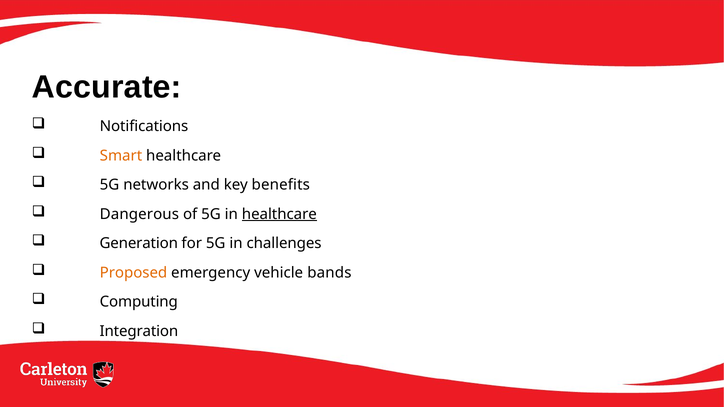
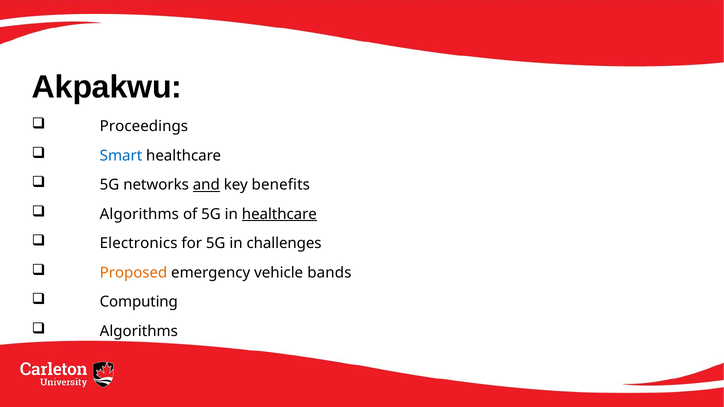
Accurate: Accurate -> Akpakwu
Notifications: Notifications -> Proceedings
Smart colour: orange -> blue
and underline: none -> present
Dangerous at (139, 214): Dangerous -> Algorithms
Generation: Generation -> Electronics
Integration at (139, 331): Integration -> Algorithms
